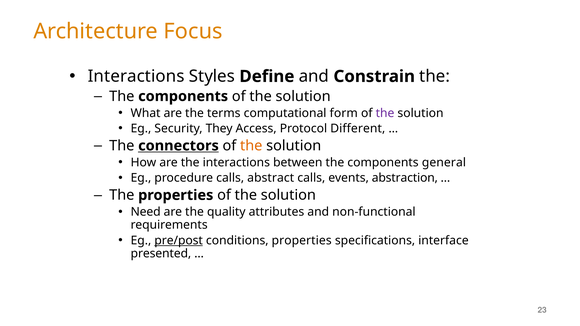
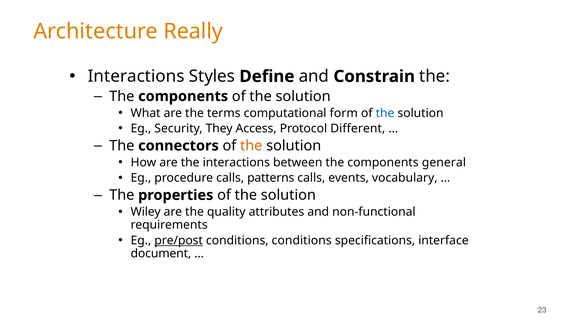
Focus: Focus -> Really
the at (385, 113) colour: purple -> blue
connectors underline: present -> none
abstract: abstract -> patterns
abstraction: abstraction -> vocabulary
Need: Need -> Wiley
conditions properties: properties -> conditions
presented: presented -> document
